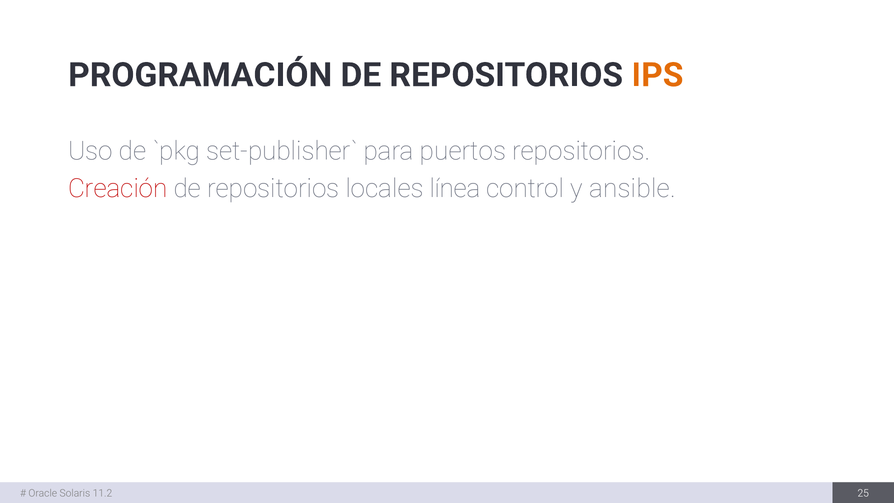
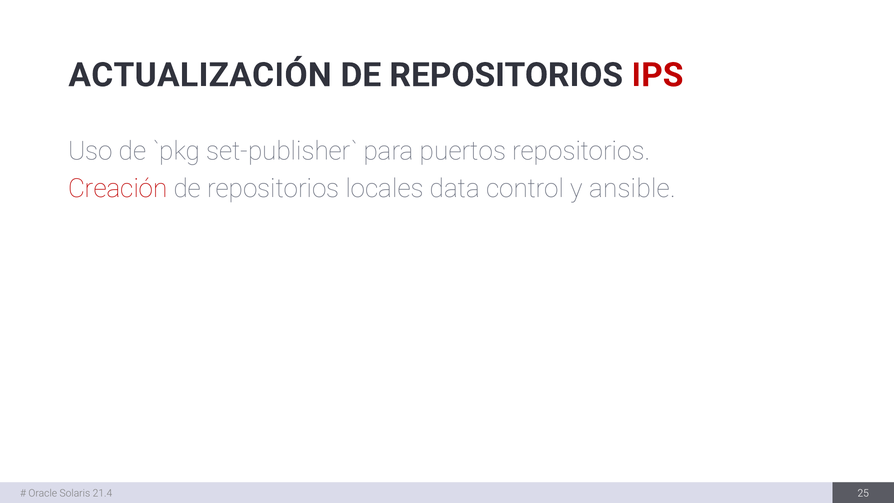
PROGRAMACIÓN: PROGRAMACIÓN -> ACTUALIZACIÓN
IPS colour: orange -> red
línea: línea -> data
11.2: 11.2 -> 21.4
